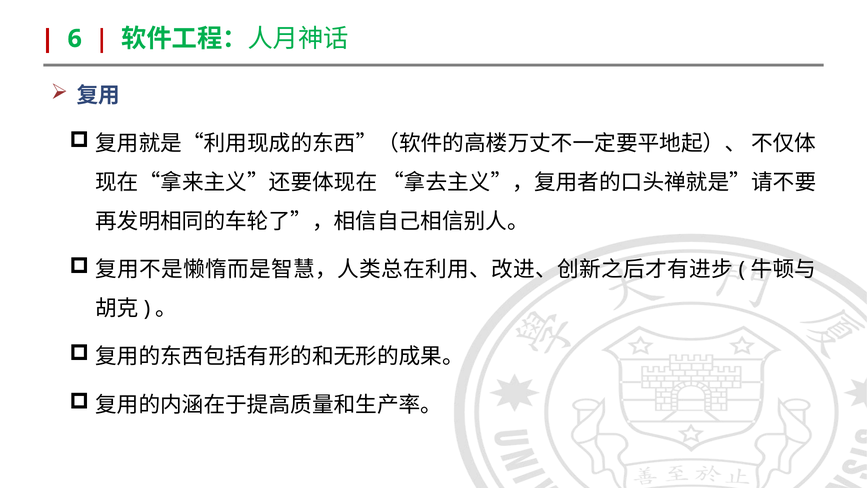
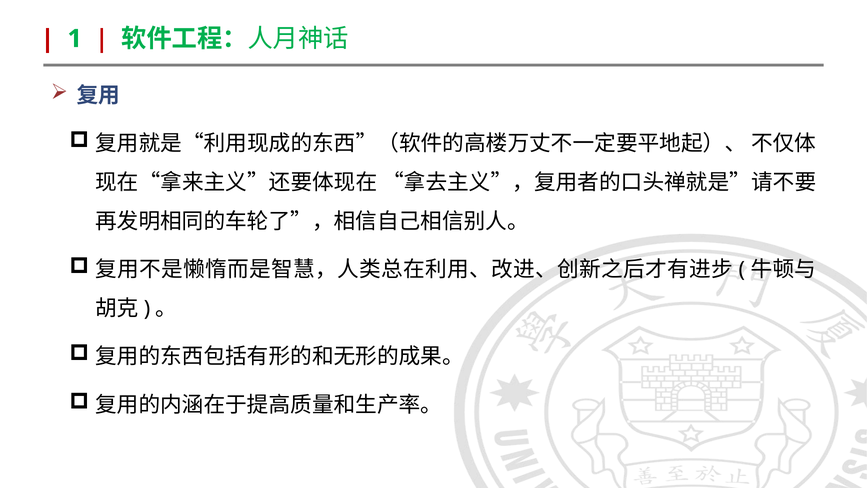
6: 6 -> 1
